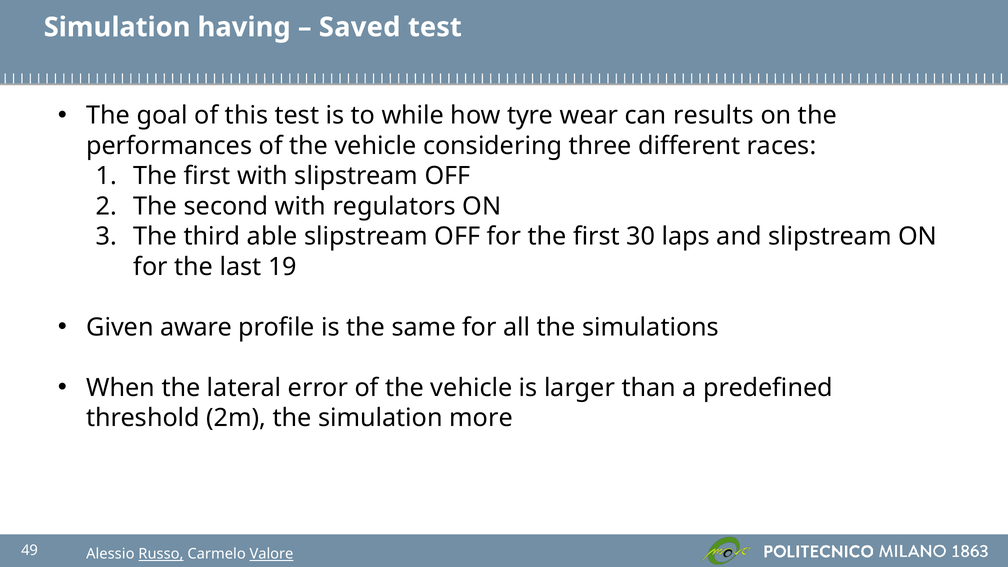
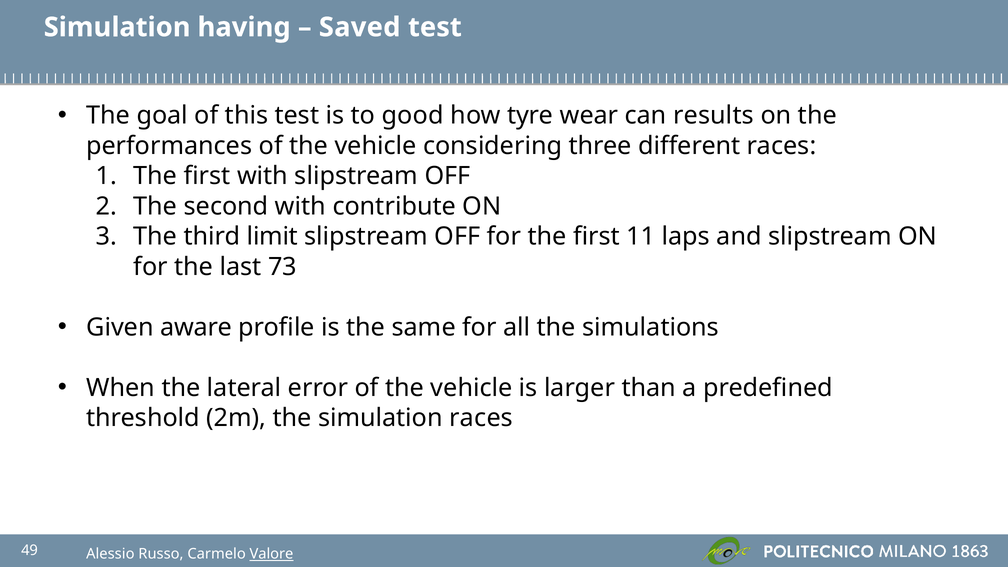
while: while -> good
regulators: regulators -> contribute
able: able -> limit
30: 30 -> 11
19: 19 -> 73
simulation more: more -> races
Russo underline: present -> none
